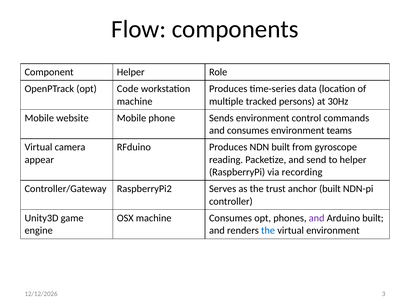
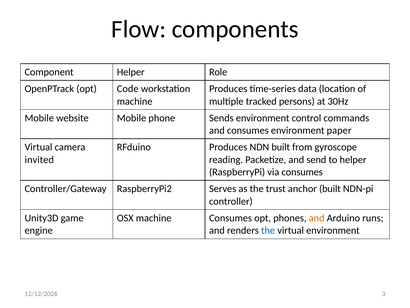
teams: teams -> paper
appear: appear -> invited
via recording: recording -> consumes
and at (317, 218) colour: purple -> orange
Arduino built: built -> runs
